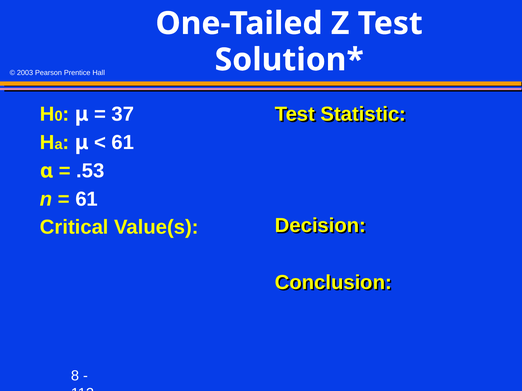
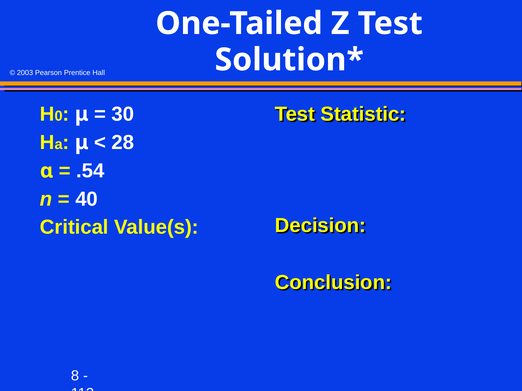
37: 37 -> 30
61 at (123, 143): 61 -> 28
.53: .53 -> .54
61 at (87, 200): 61 -> 40
